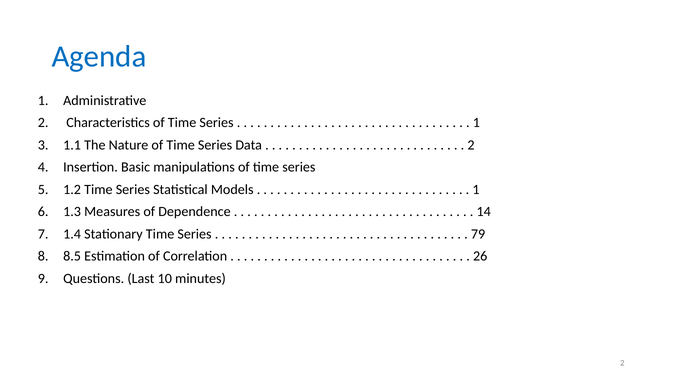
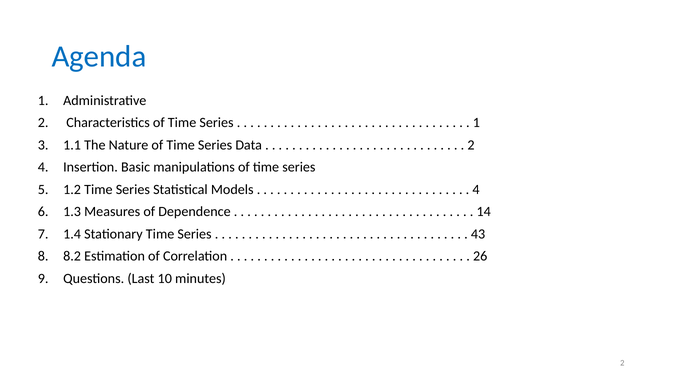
1 at (476, 190): 1 -> 4
79: 79 -> 43
8.5: 8.5 -> 8.2
